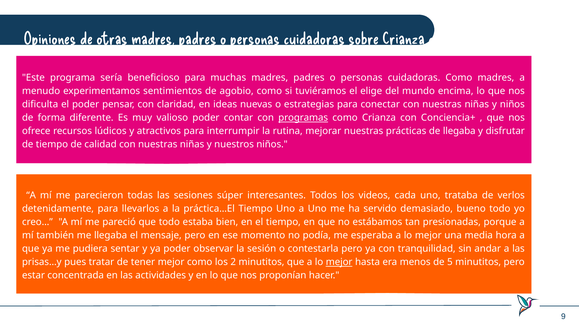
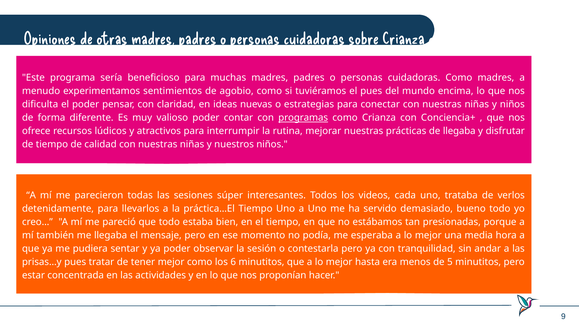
el elige: elige -> pues
2: 2 -> 6
mejor at (339, 262) underline: present -> none
